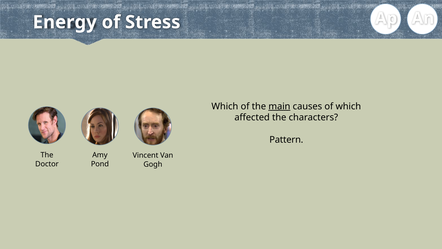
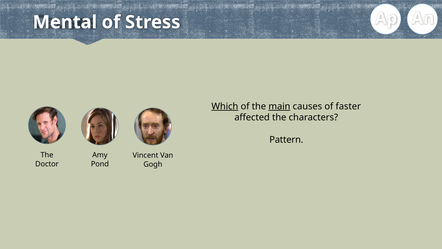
Energy: Energy -> Mental
Which at (225, 106) underline: none -> present
of which: which -> faster
